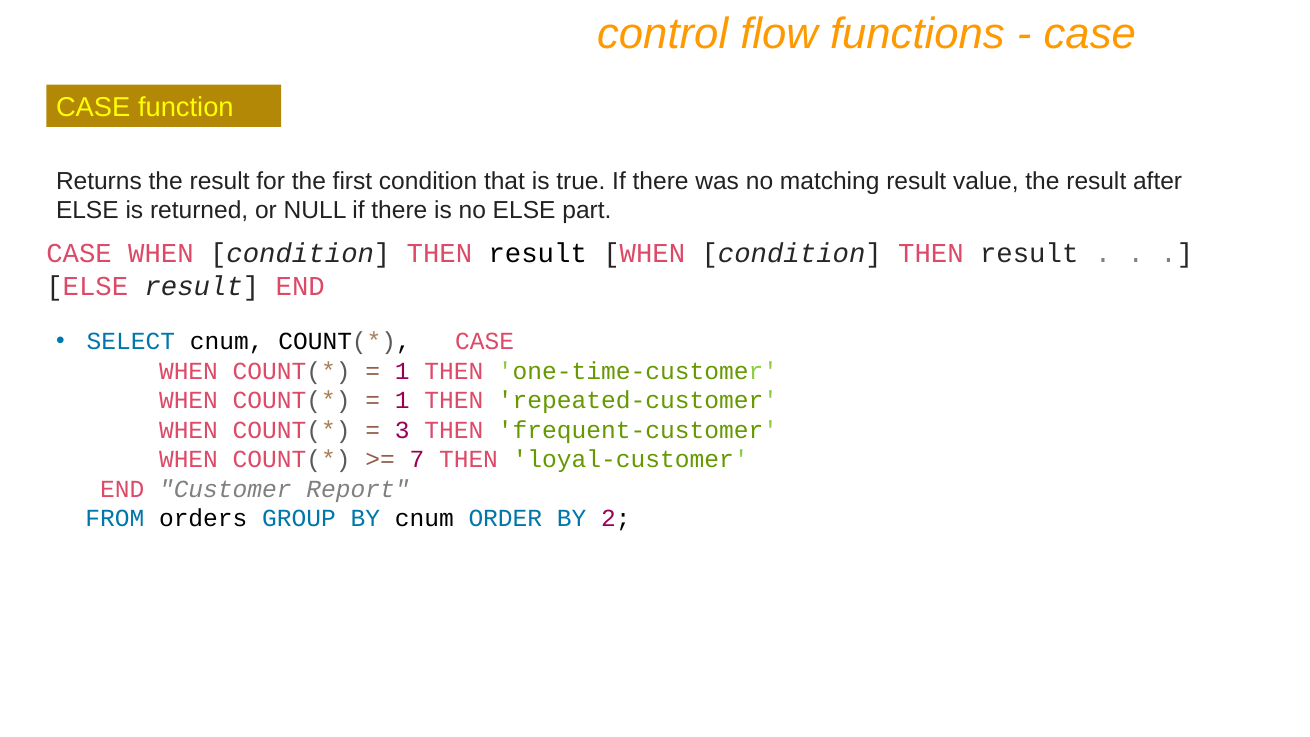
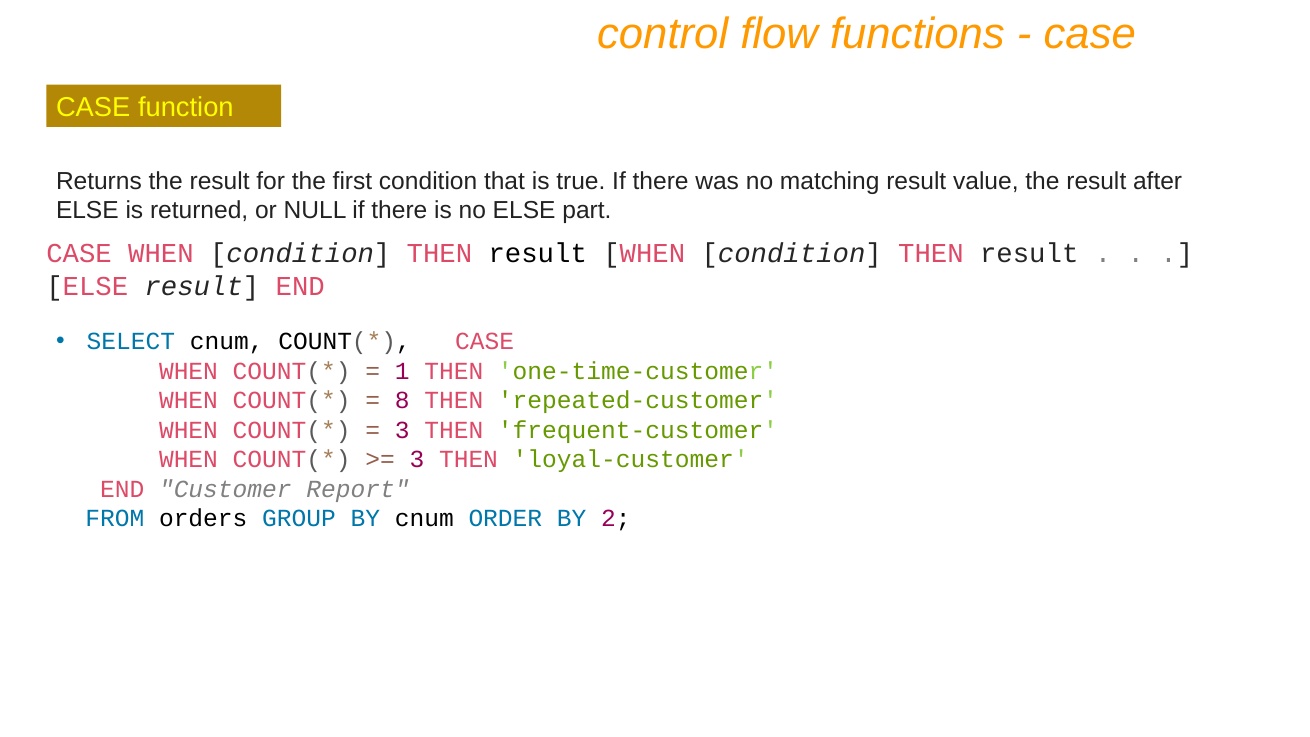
1 at (402, 401): 1 -> 8
7 at (417, 460): 7 -> 3
